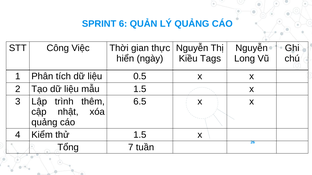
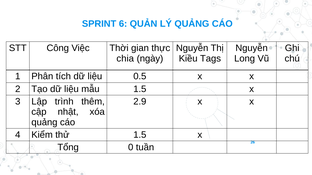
hiển: hiển -> chia
6.5: 6.5 -> 2.9
7: 7 -> 0
